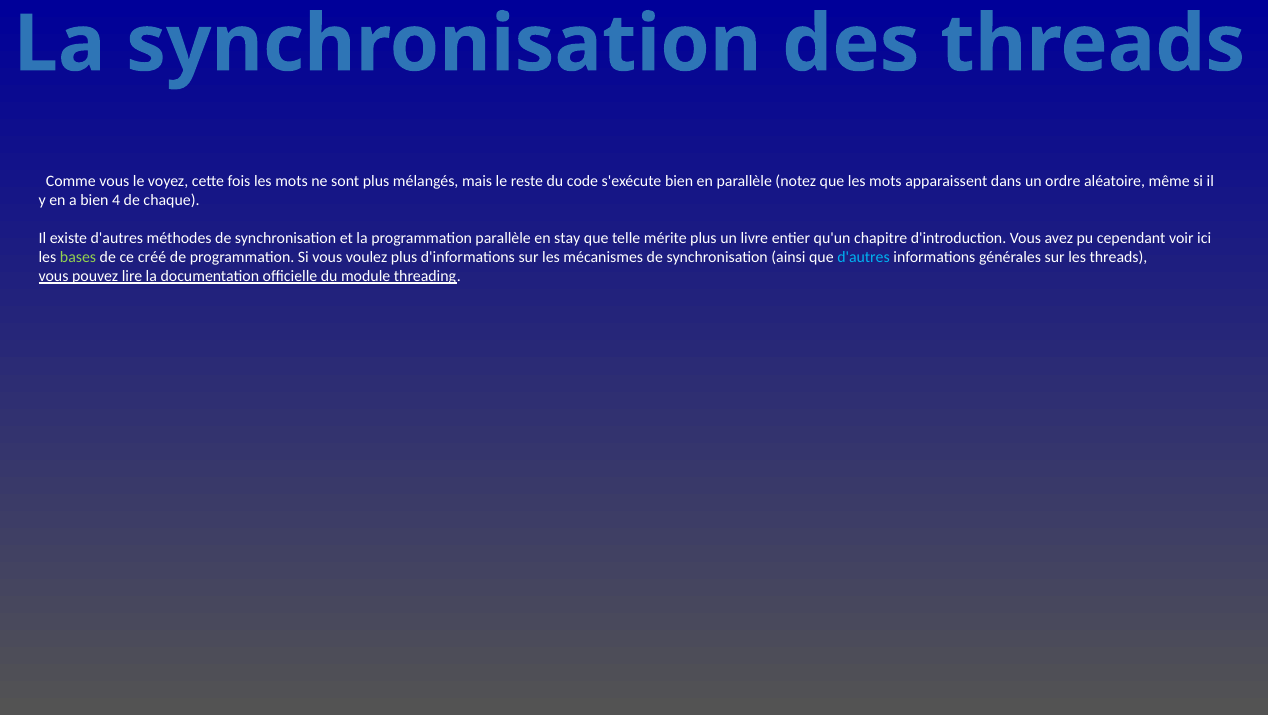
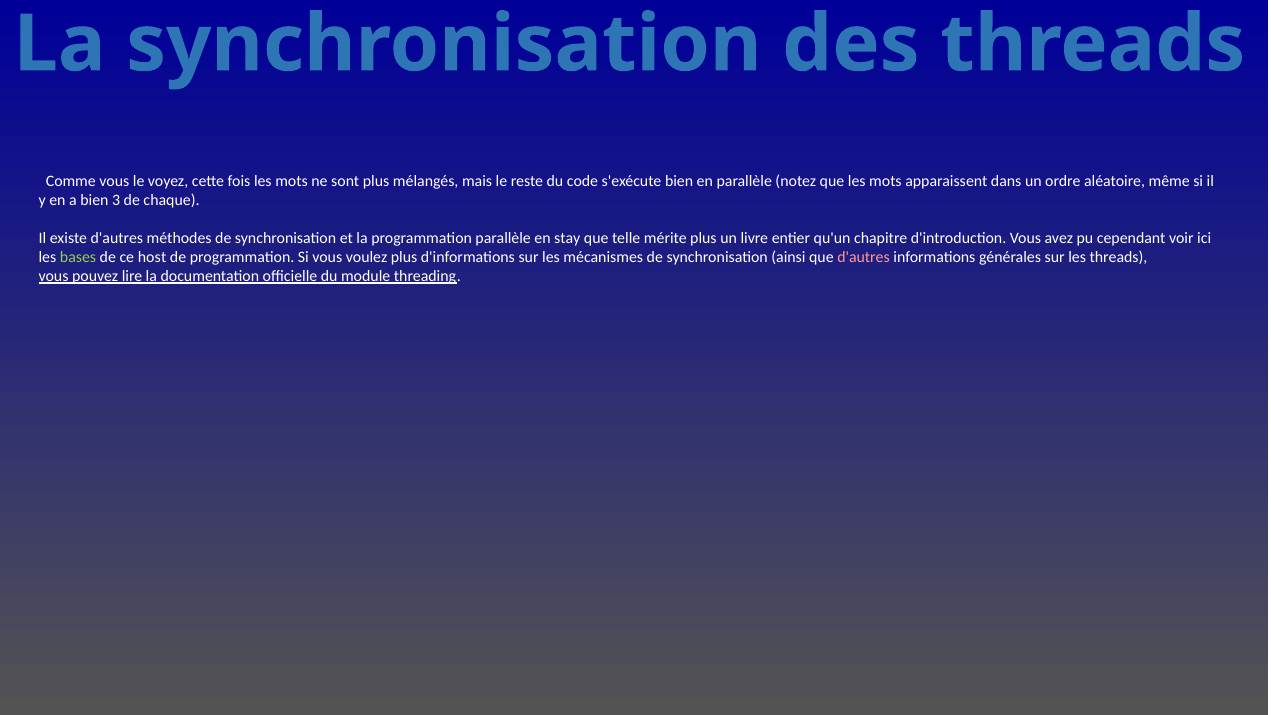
4: 4 -> 3
créé: créé -> host
d'autres at (864, 257) colour: light blue -> pink
